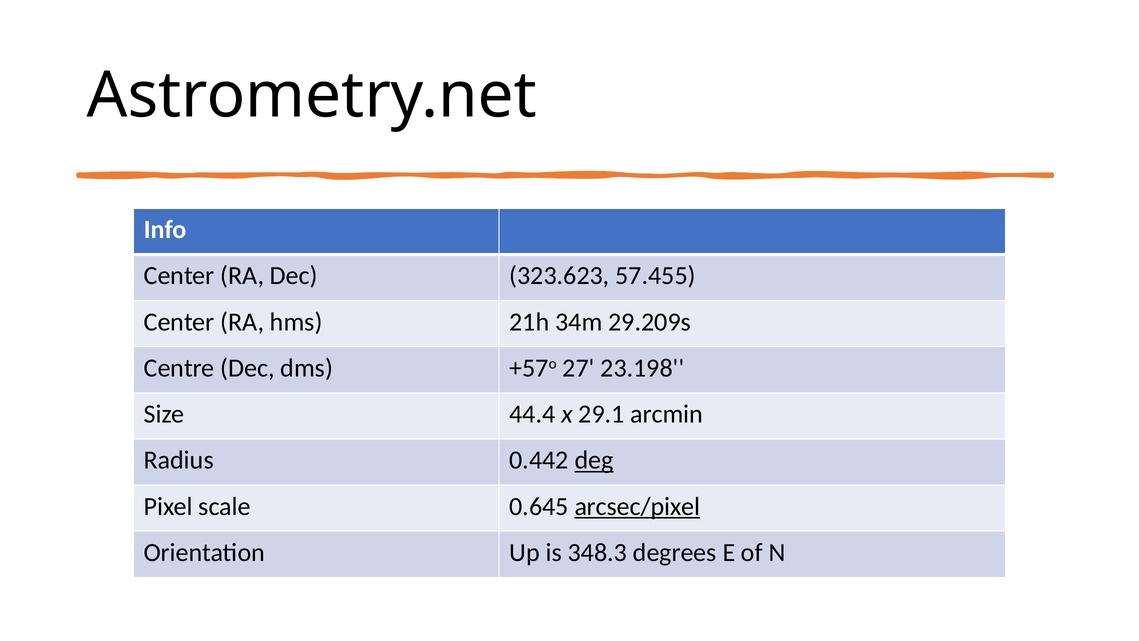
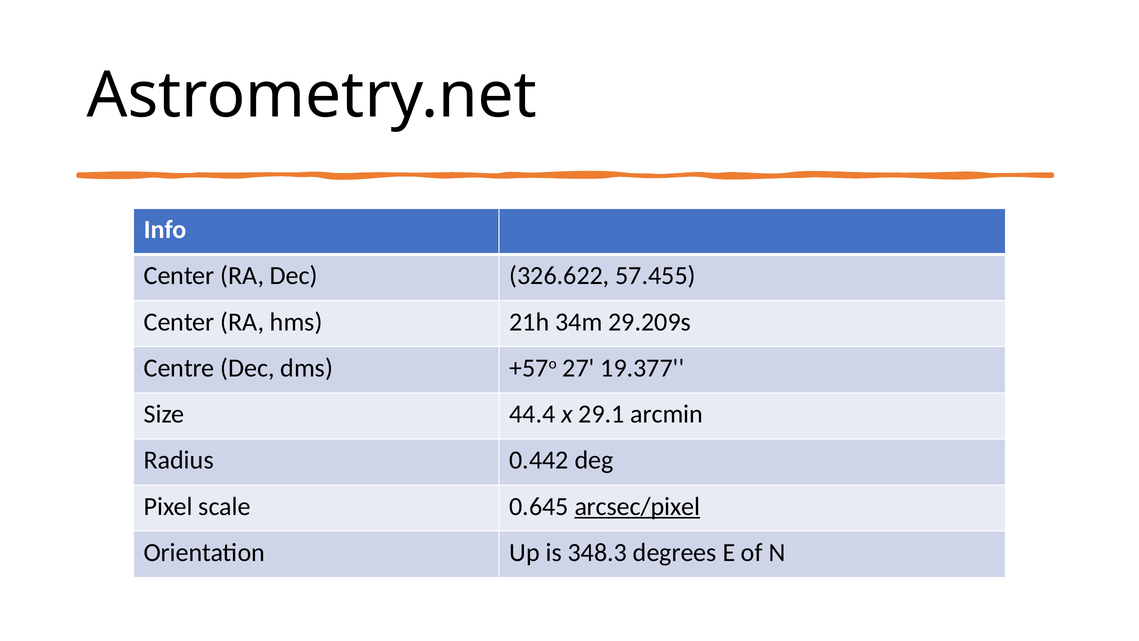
323.623: 323.623 -> 326.622
23.198: 23.198 -> 19.377
deg underline: present -> none
